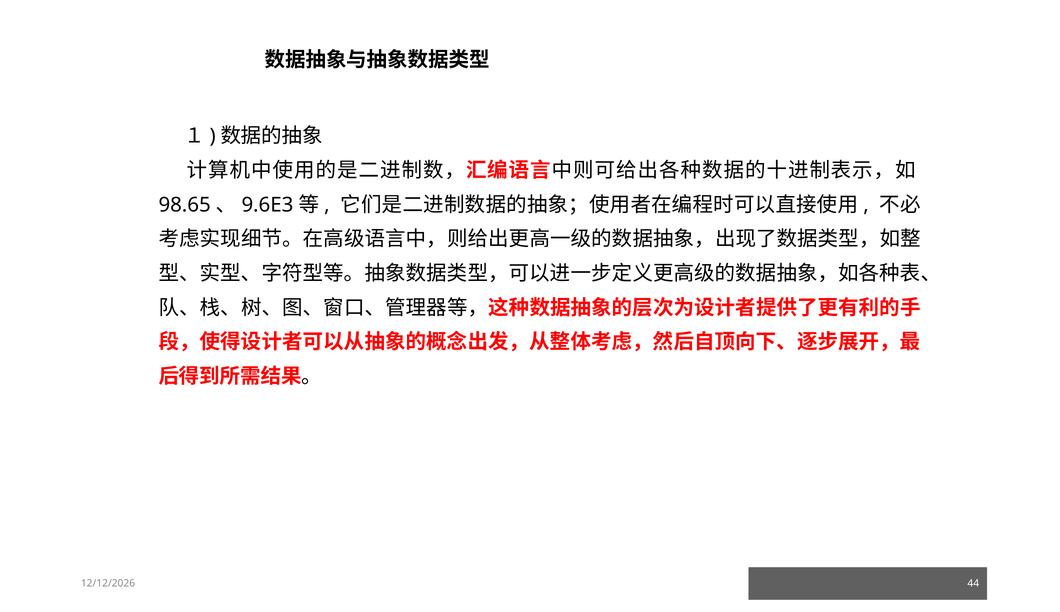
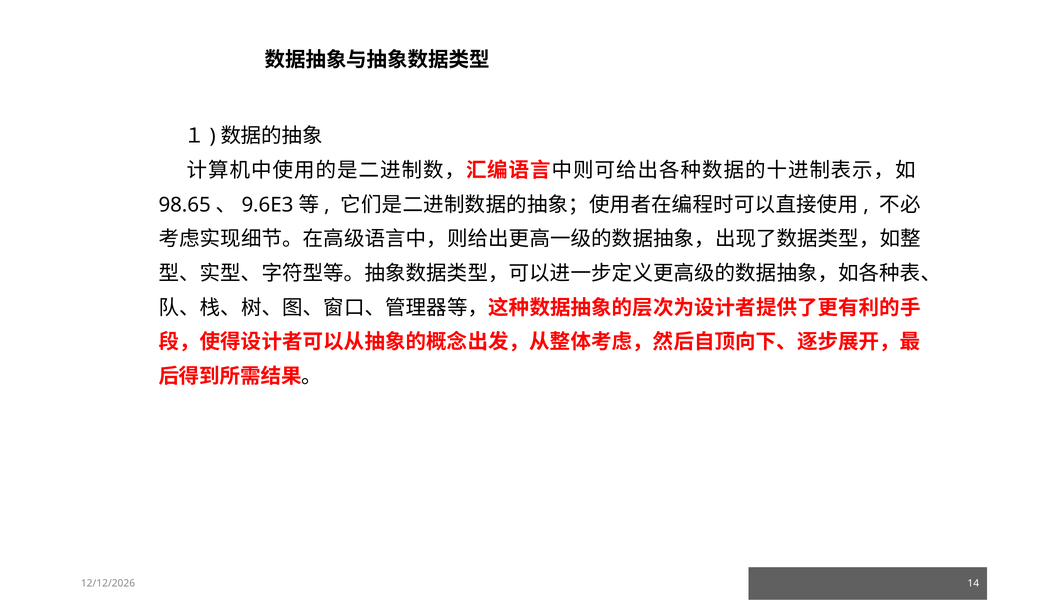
44: 44 -> 14
